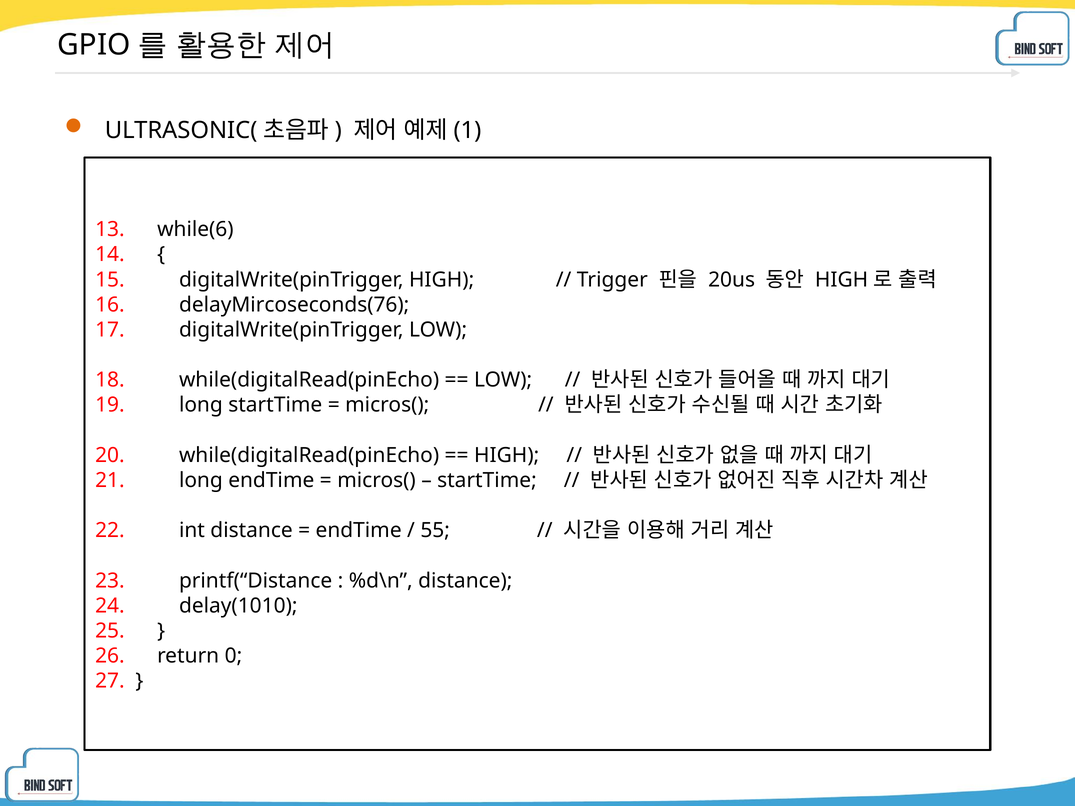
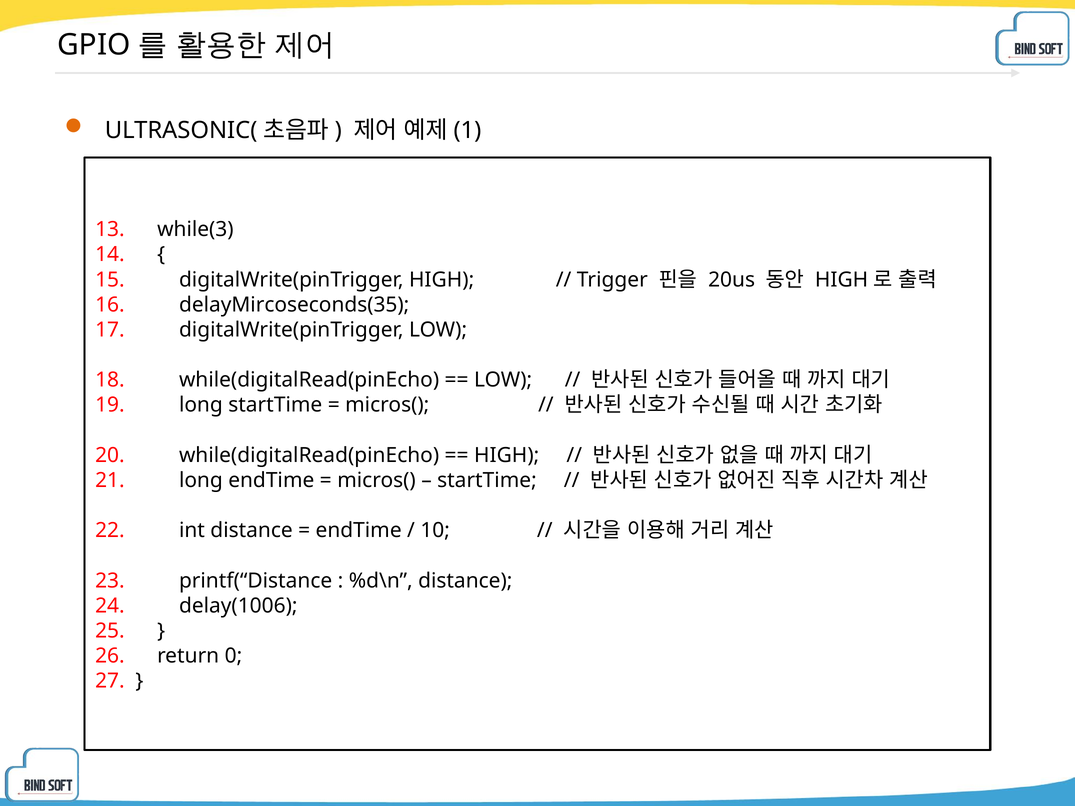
while(6: while(6 -> while(3
delayMircoseconds(76: delayMircoseconds(76 -> delayMircoseconds(35
55: 55 -> 10
delay(1010: delay(1010 -> delay(1006
